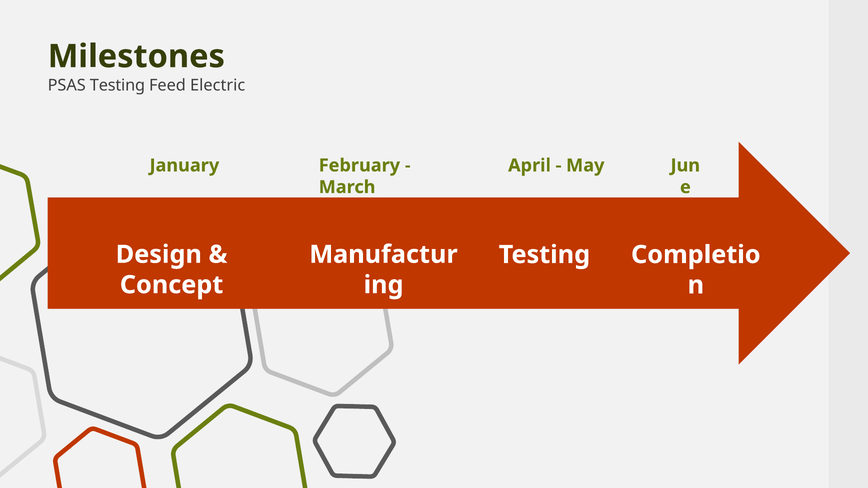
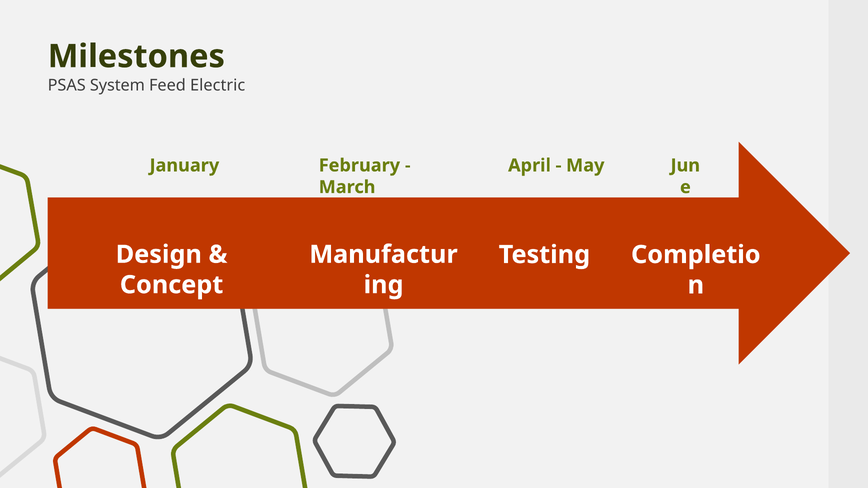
PSAS Testing: Testing -> System
